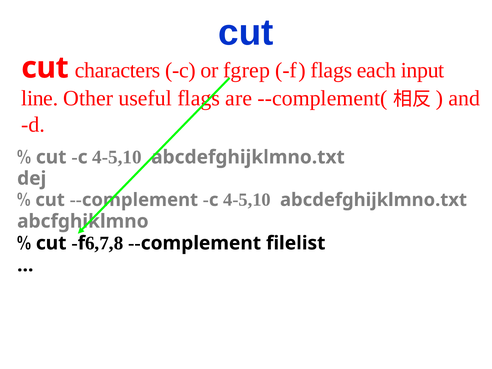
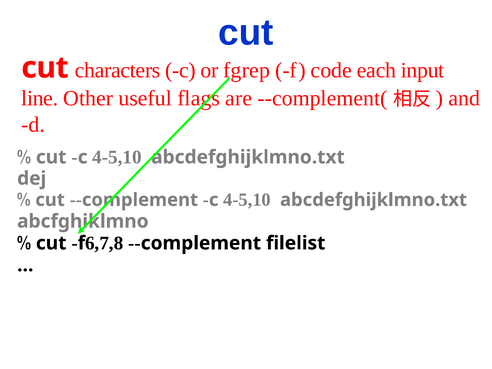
f flags: flags -> code
